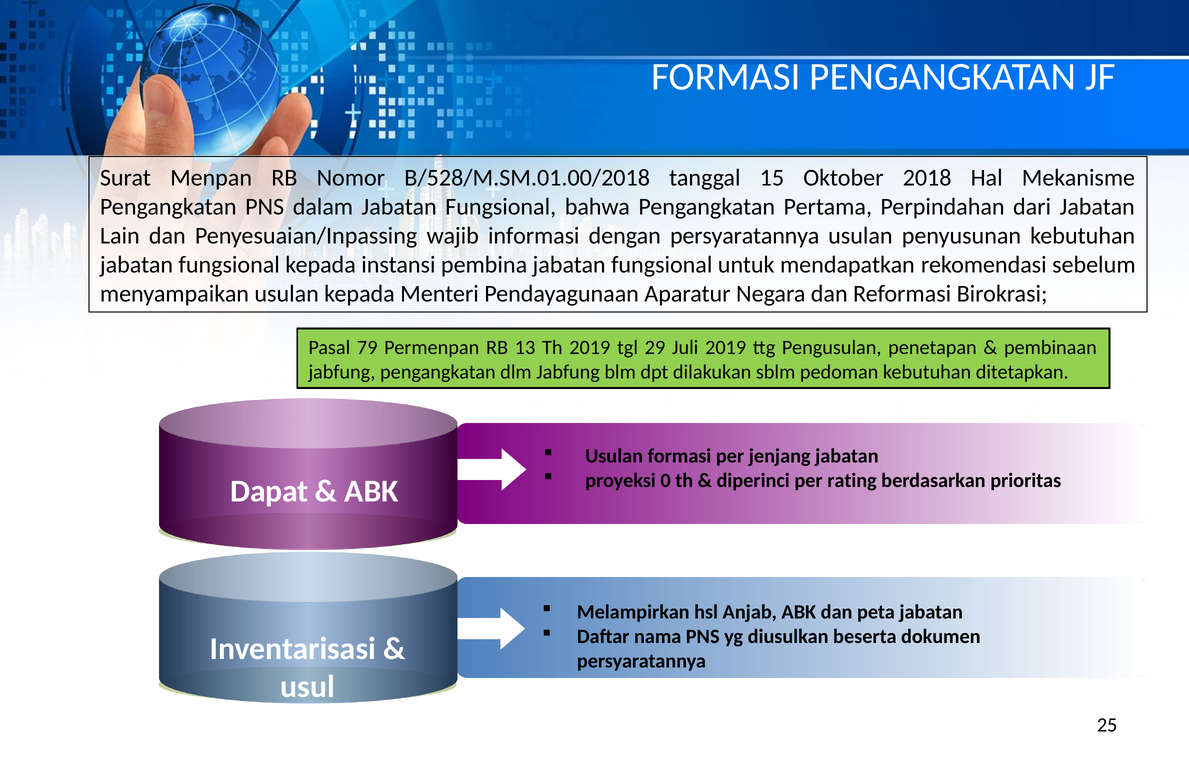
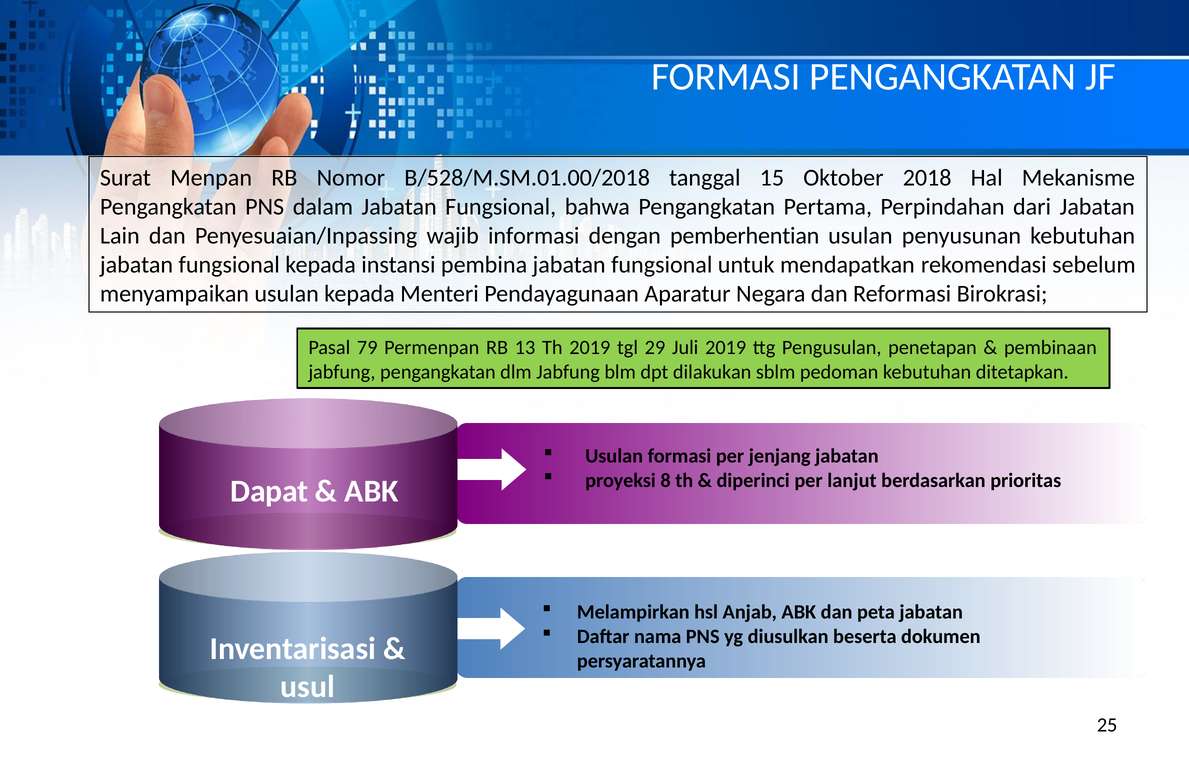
dengan persyaratannya: persyaratannya -> pemberhentian
0: 0 -> 8
rating: rating -> lanjut
